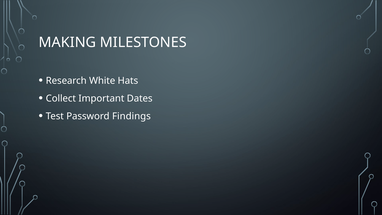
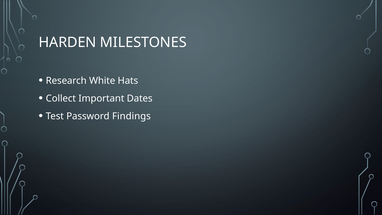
MAKING: MAKING -> HARDEN
